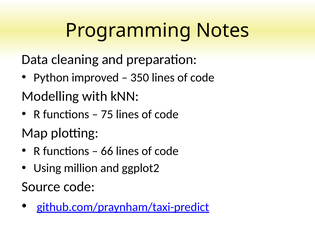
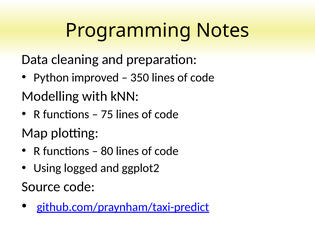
66: 66 -> 80
million: million -> logged
